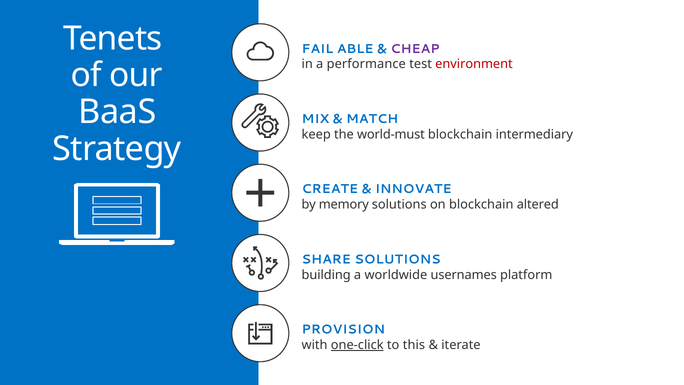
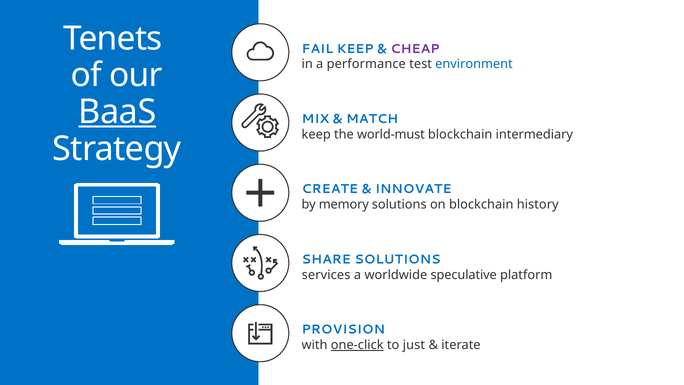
FAIL ABLE: ABLE -> KEEP
environment colour: red -> blue
BaaS underline: none -> present
altered: altered -> history
building: building -> services
usernames: usernames -> speculative
this: this -> just
